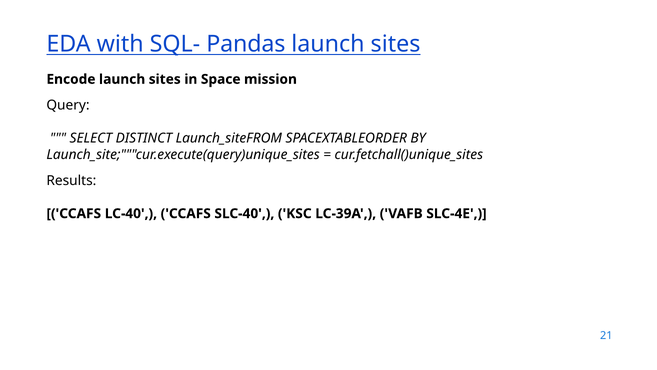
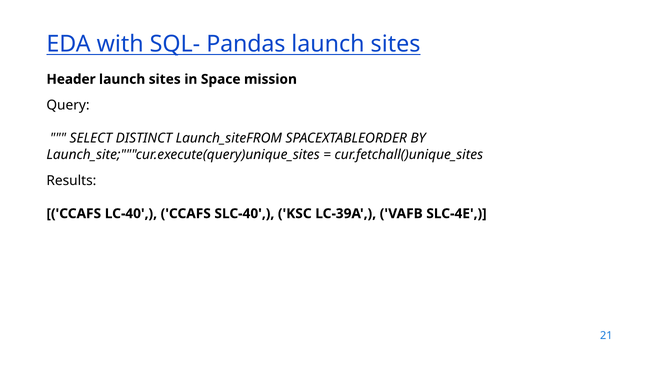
Encode: Encode -> Header
